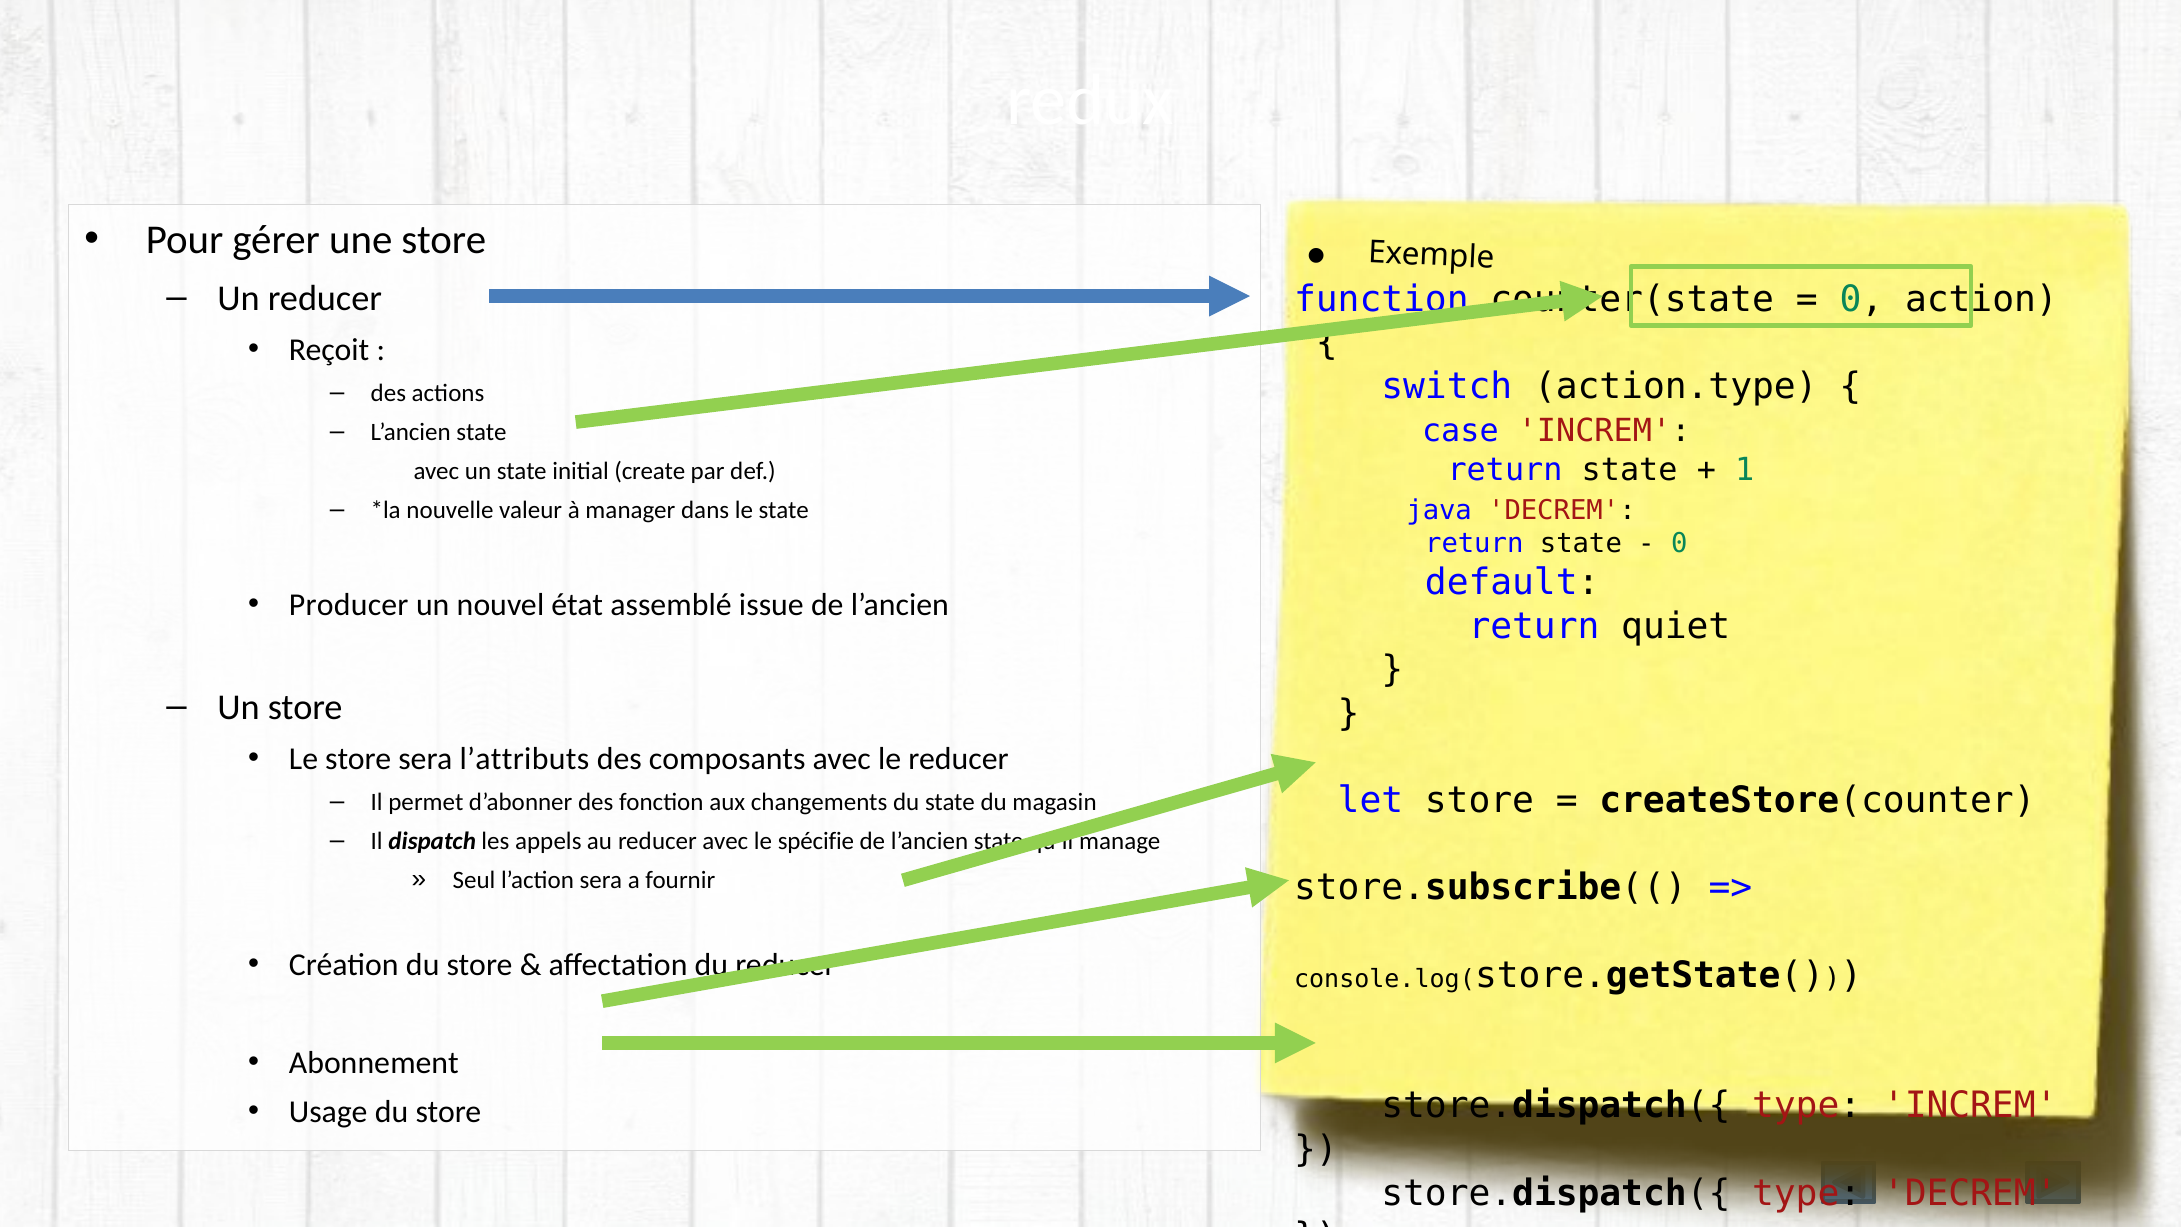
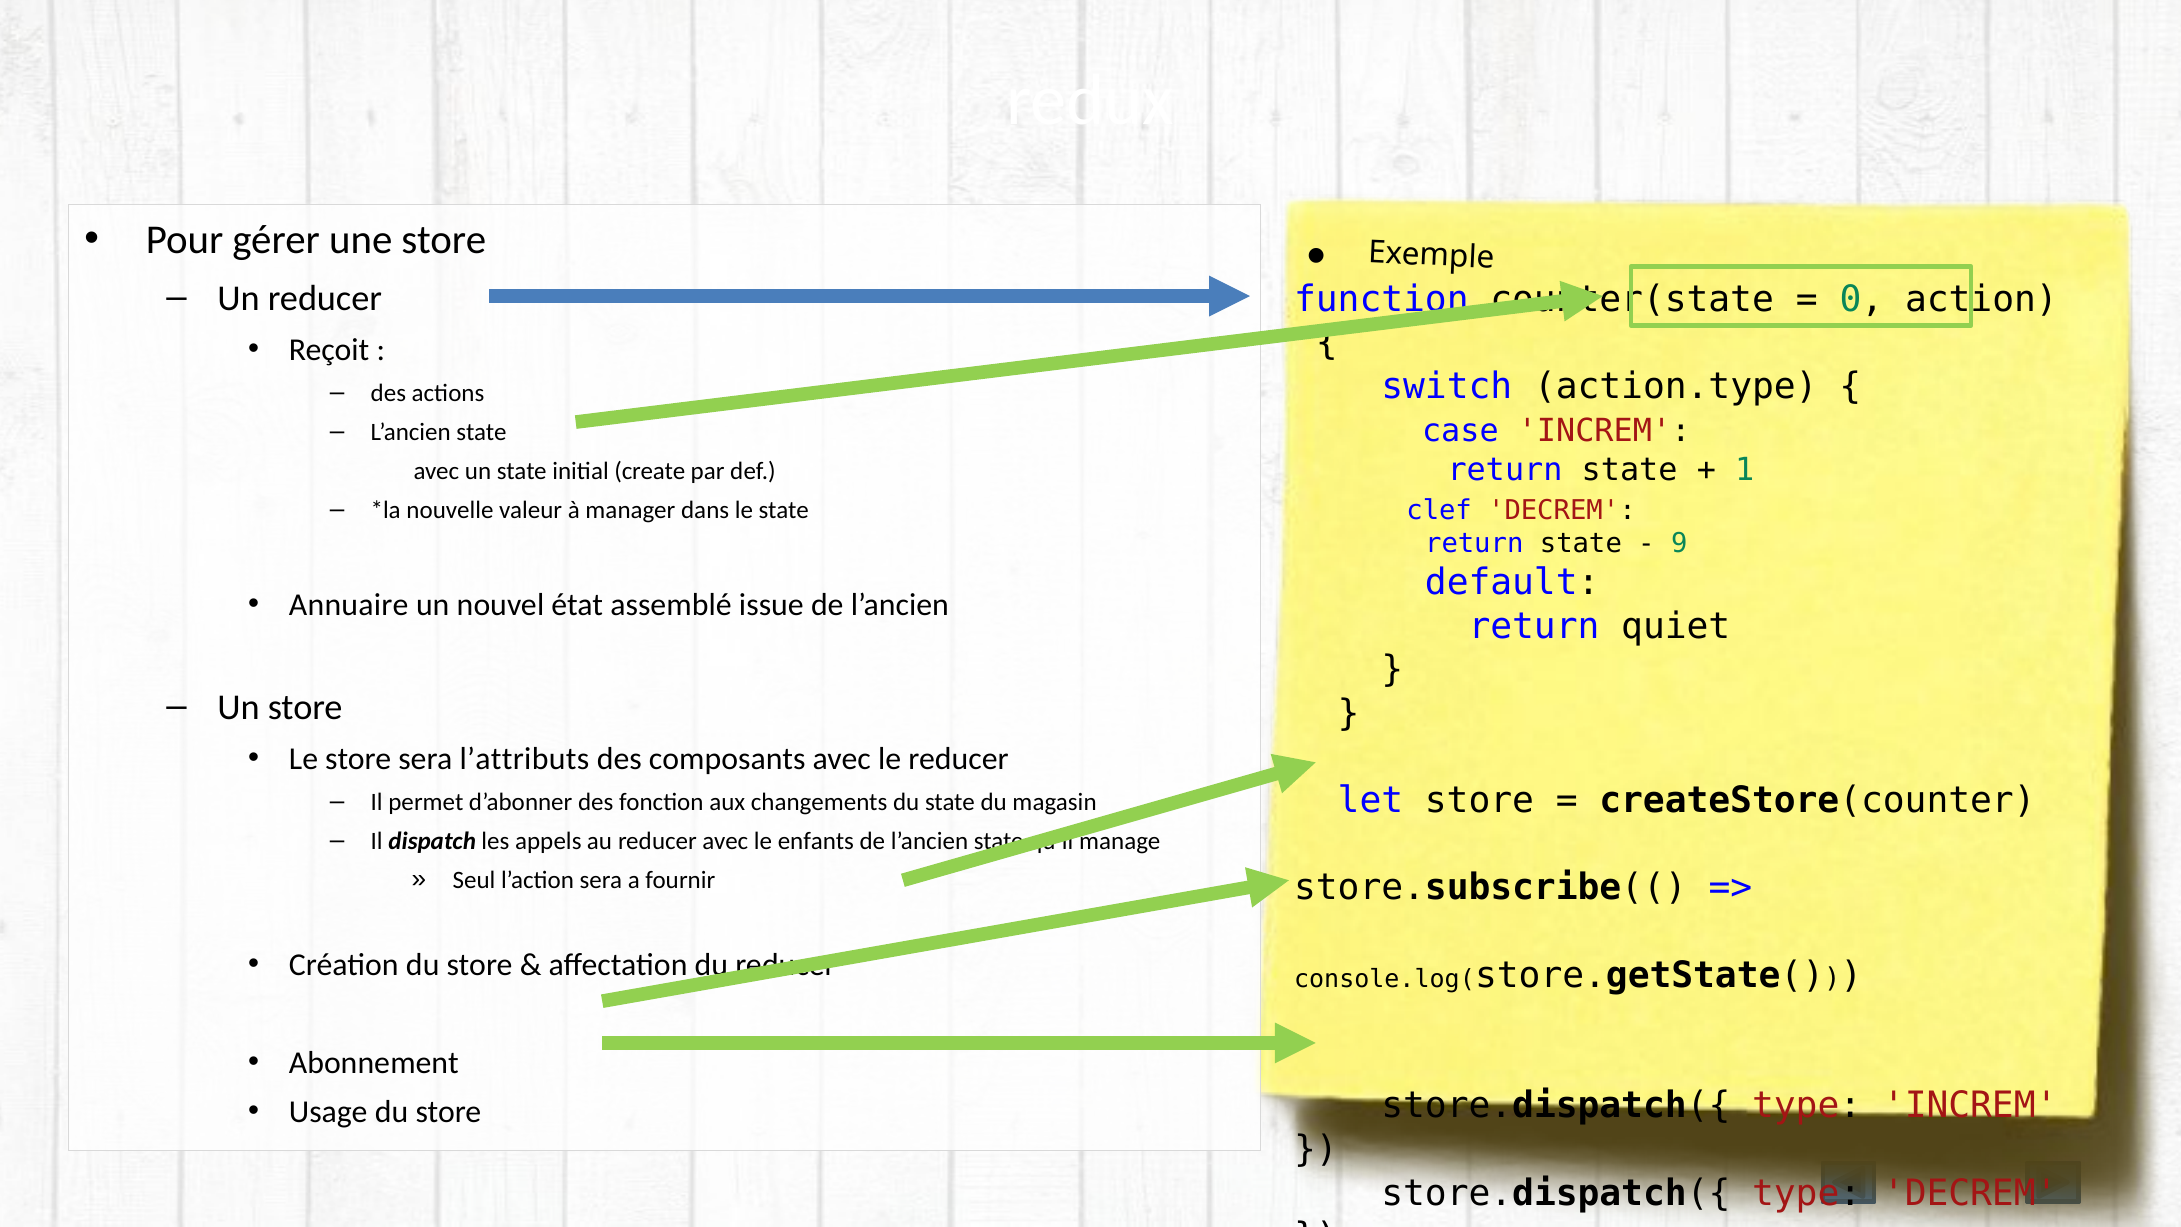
java: java -> clef
0 at (1679, 544): 0 -> 9
Producer: Producer -> Annuaire
spécifie: spécifie -> enfants
